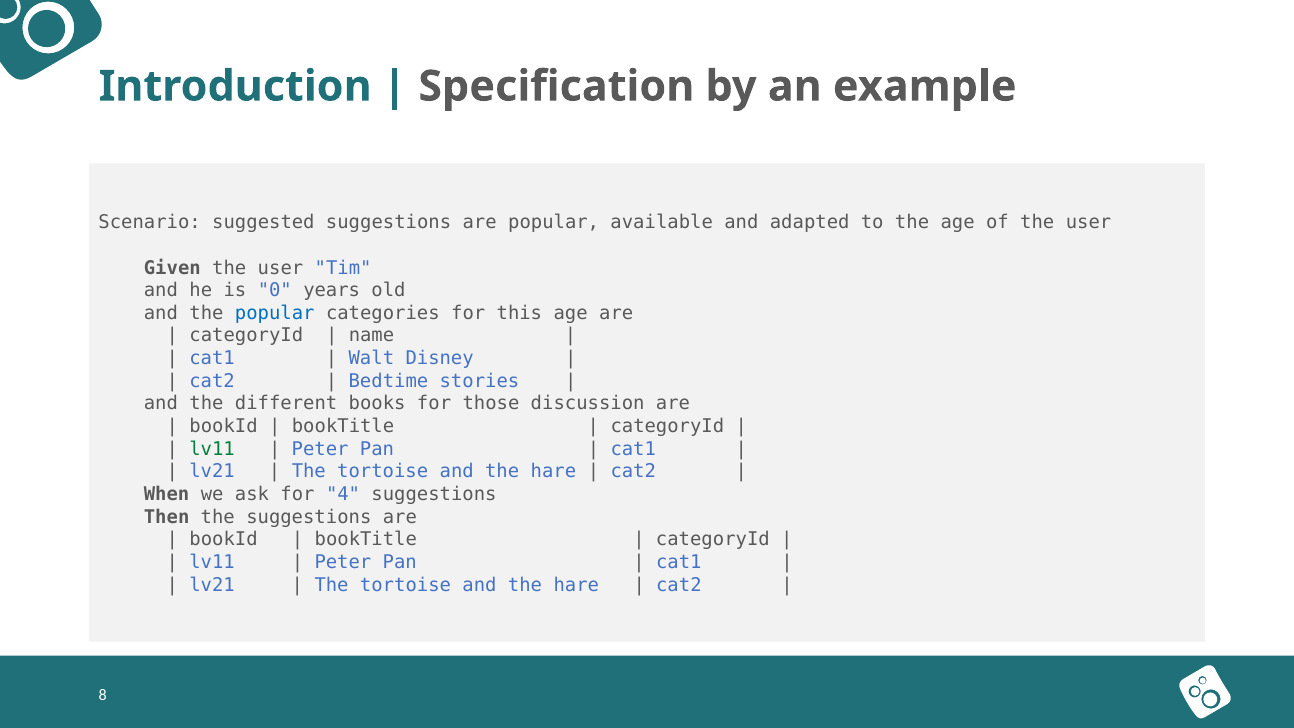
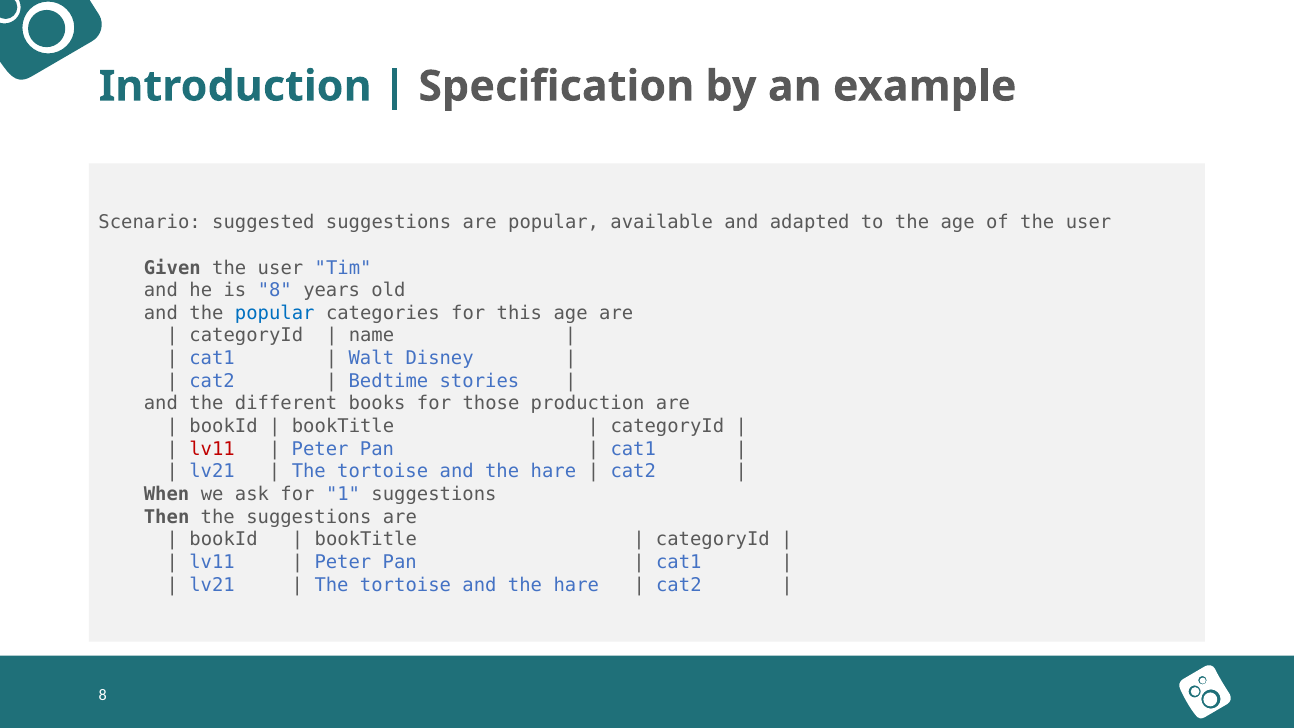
is 0: 0 -> 8
discussion: discussion -> production
lv11 at (212, 449) colour: green -> red
4: 4 -> 1
